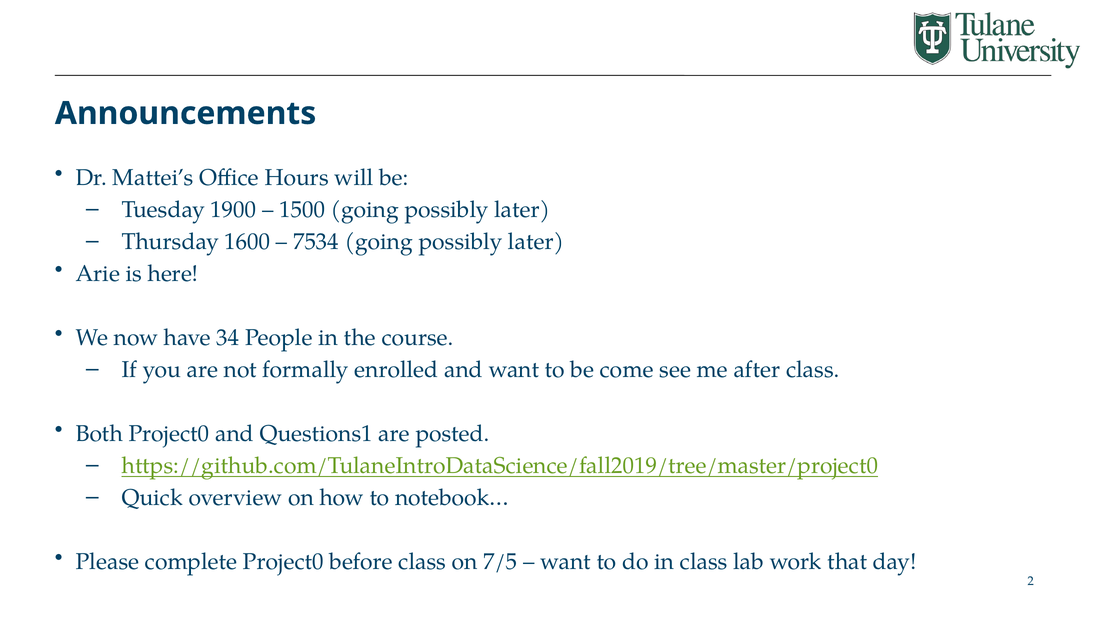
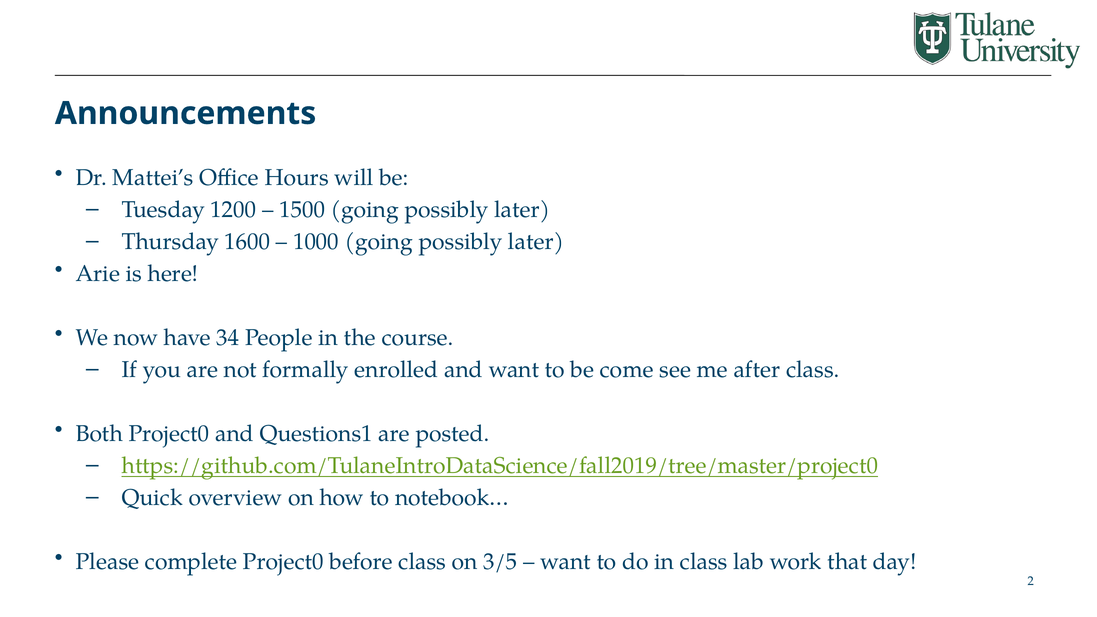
1900: 1900 -> 1200
7534: 7534 -> 1000
7/5: 7/5 -> 3/5
